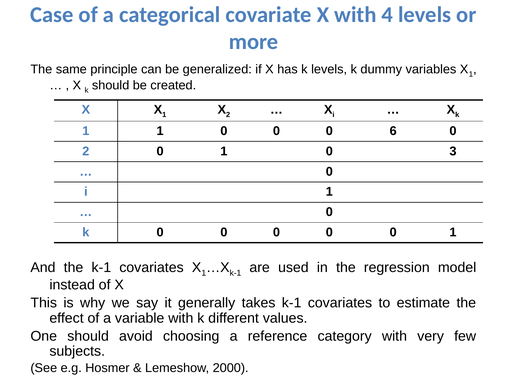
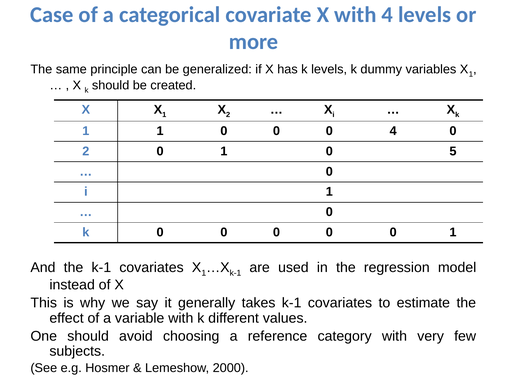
0 6: 6 -> 4
3: 3 -> 5
